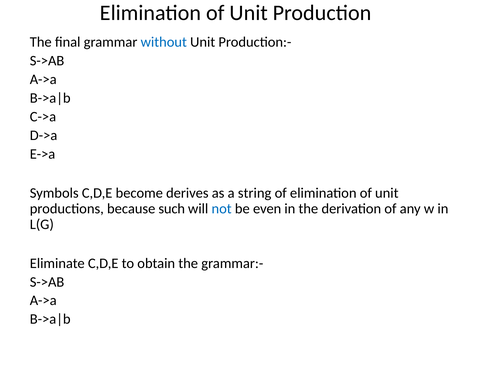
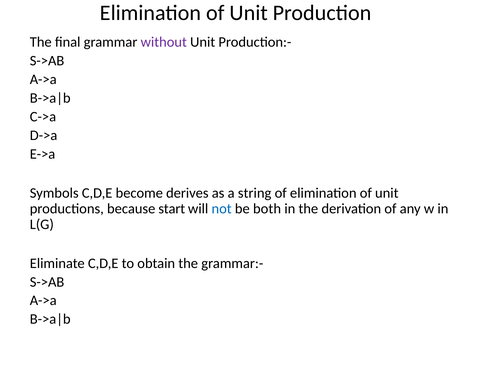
without colour: blue -> purple
such: such -> start
even: even -> both
